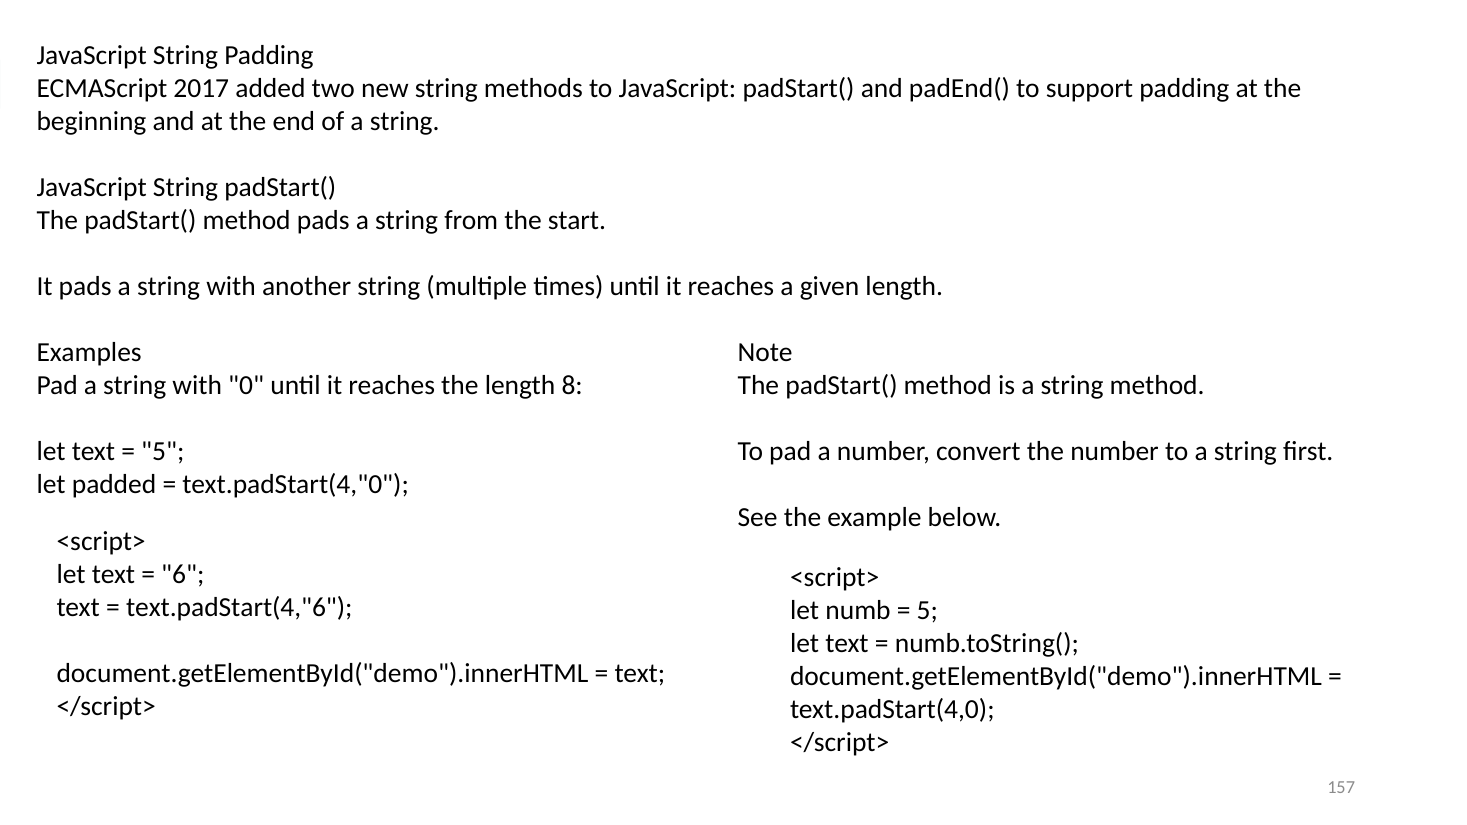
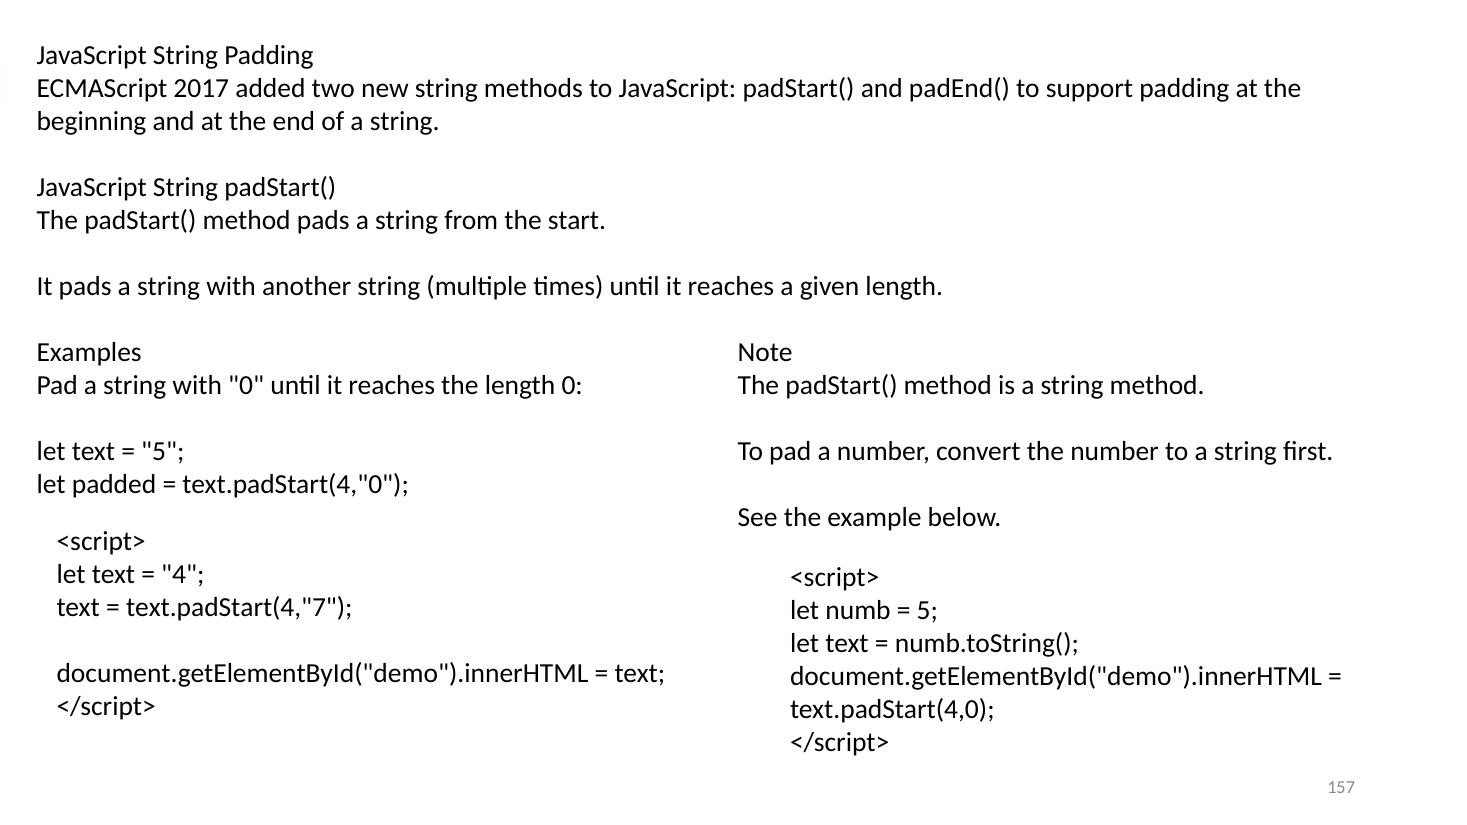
length 8: 8 -> 0
6: 6 -> 4
text.padStart(4,"6: text.padStart(4,"6 -> text.padStart(4,"7
